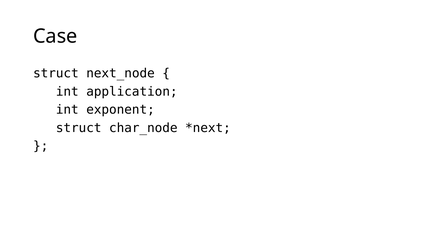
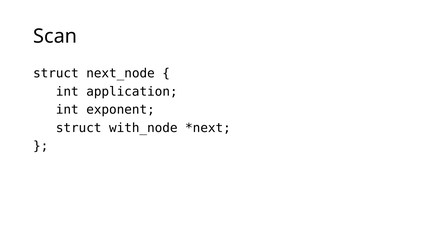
Case: Case -> Scan
char_node: char_node -> with_node
